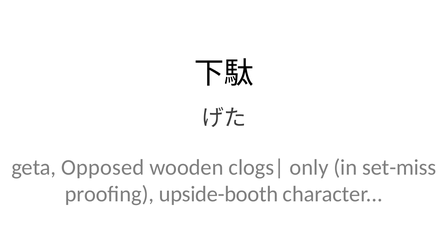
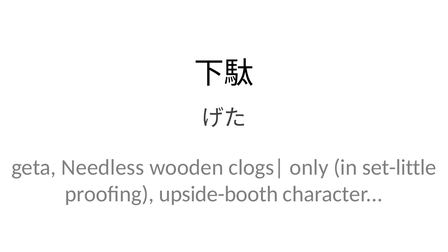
Opposed: Opposed -> Needless
set-miss: set-miss -> set-little
